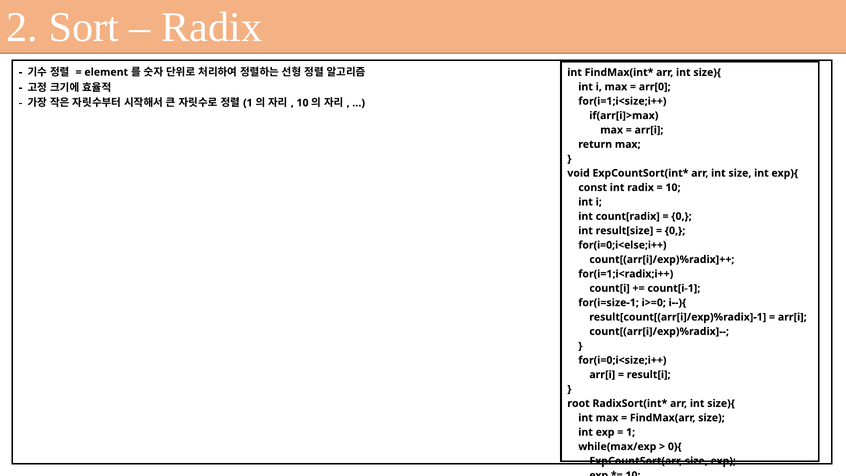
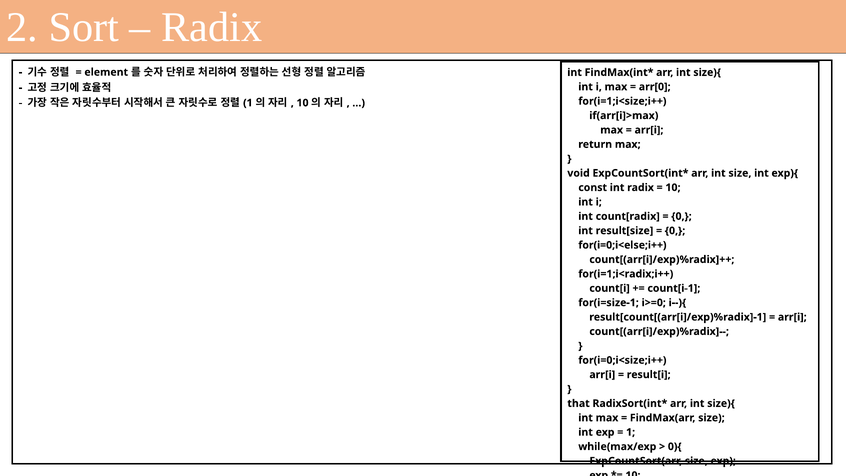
root: root -> that
